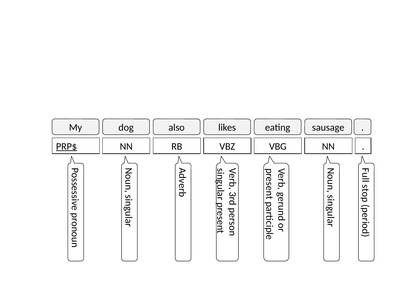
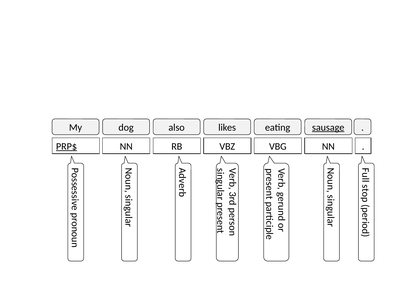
sausage underline: none -> present
